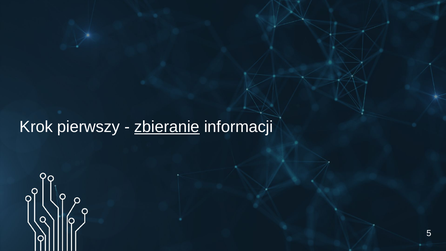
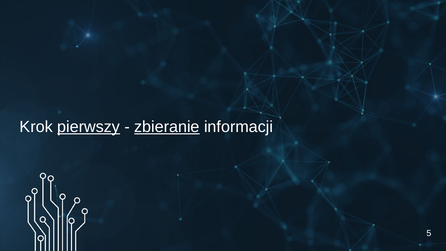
pierwszy underline: none -> present
